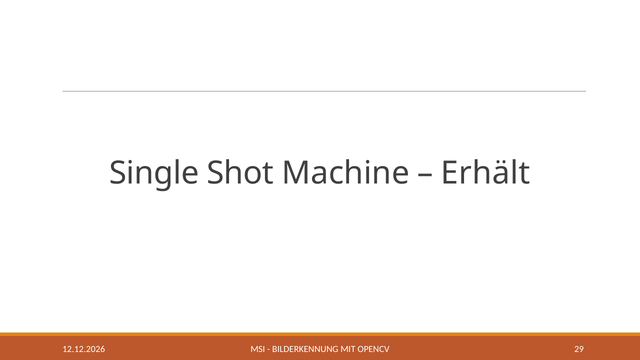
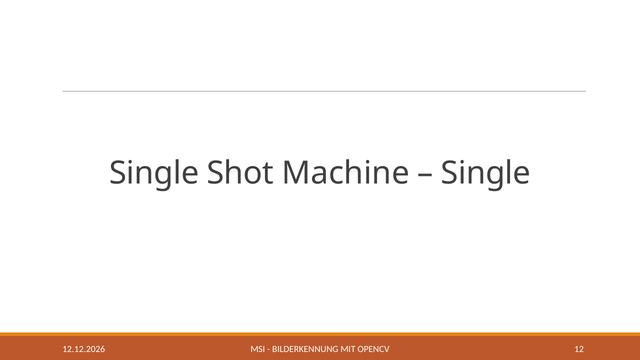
Erhält at (486, 173): Erhält -> Single
29: 29 -> 12
